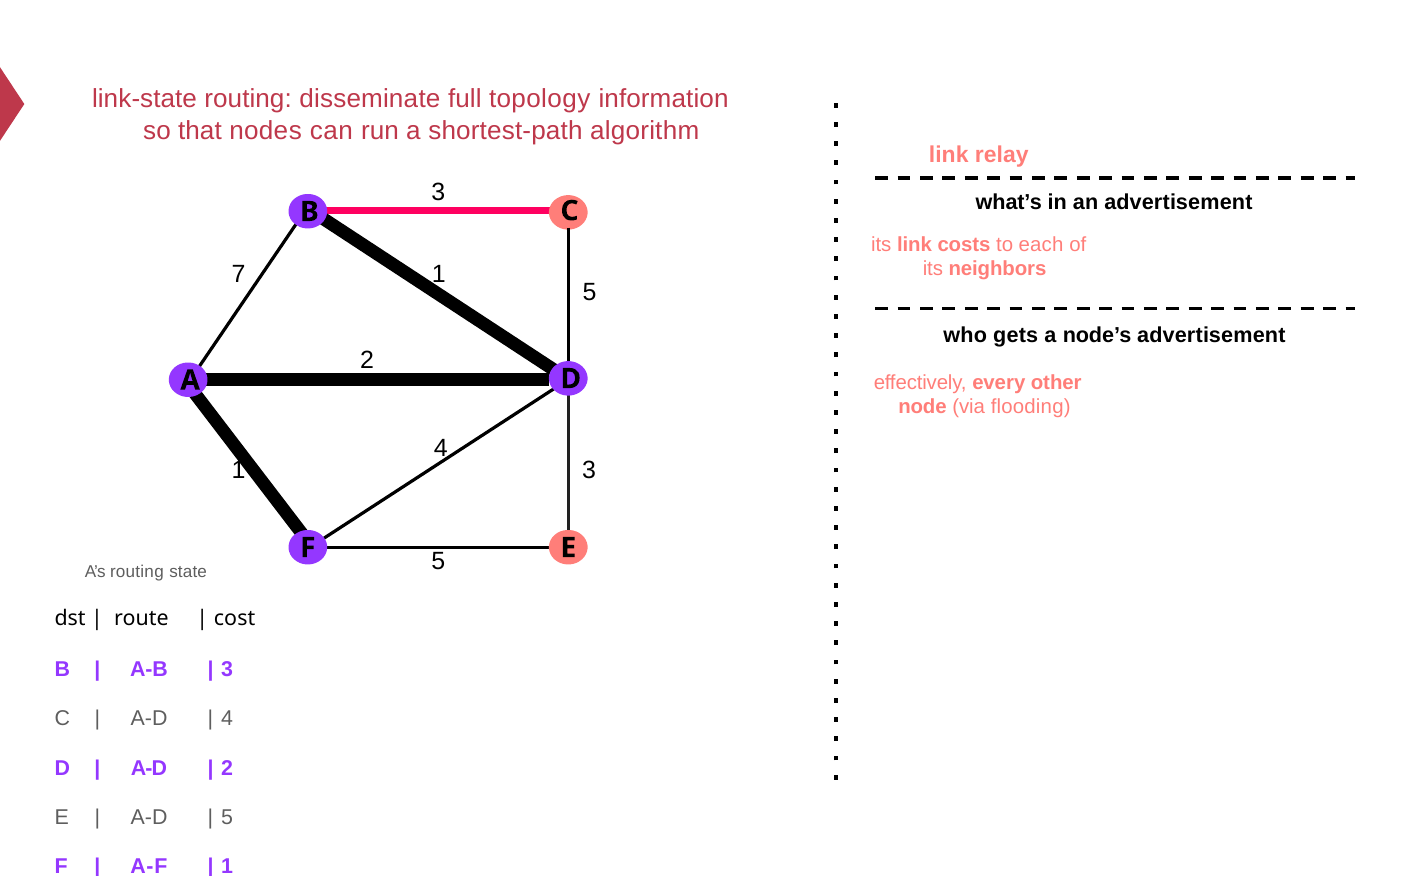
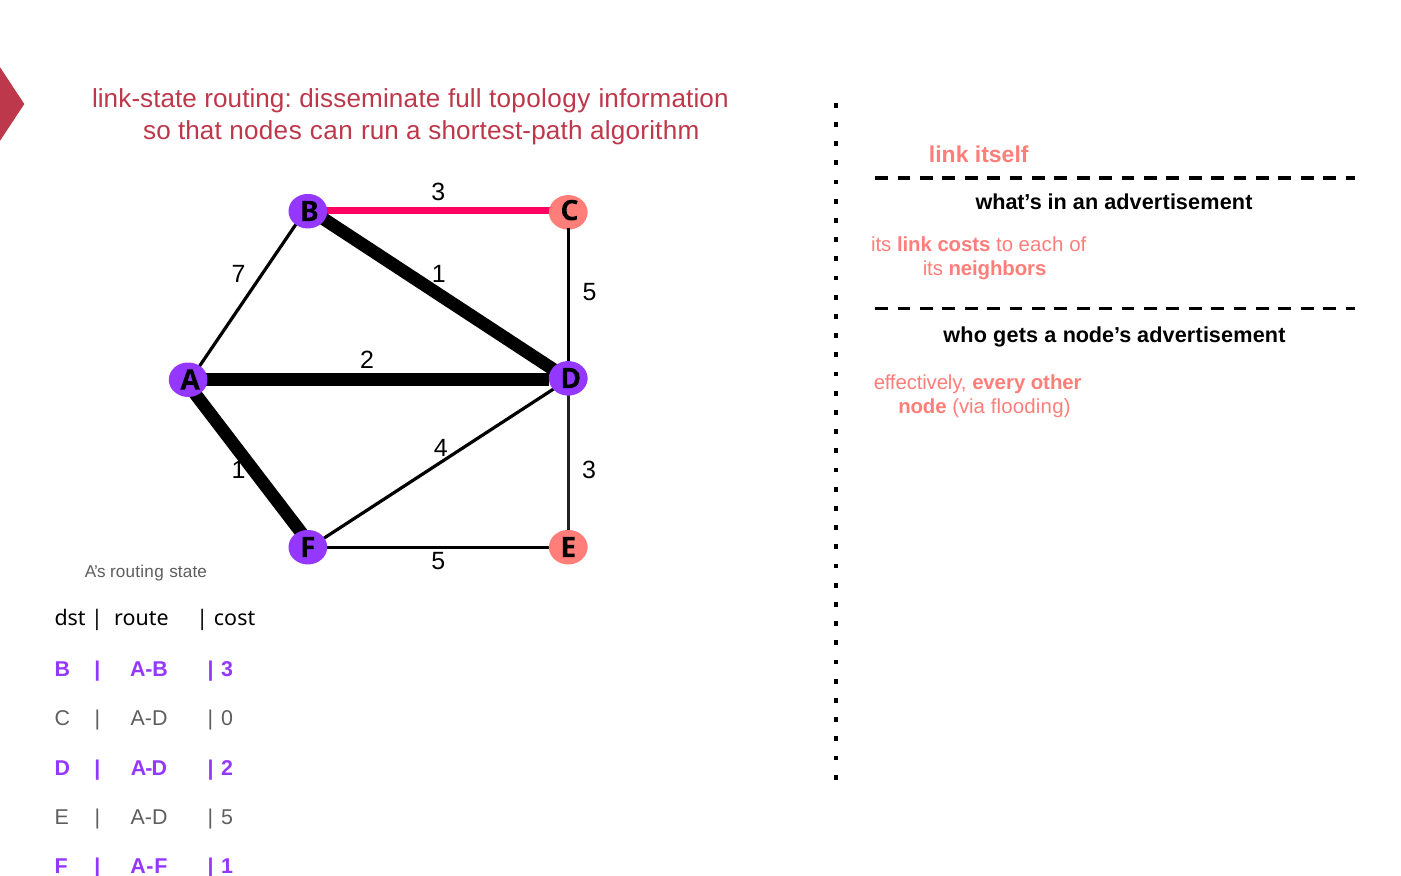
relay: relay -> itself
4 at (227, 718): 4 -> 0
